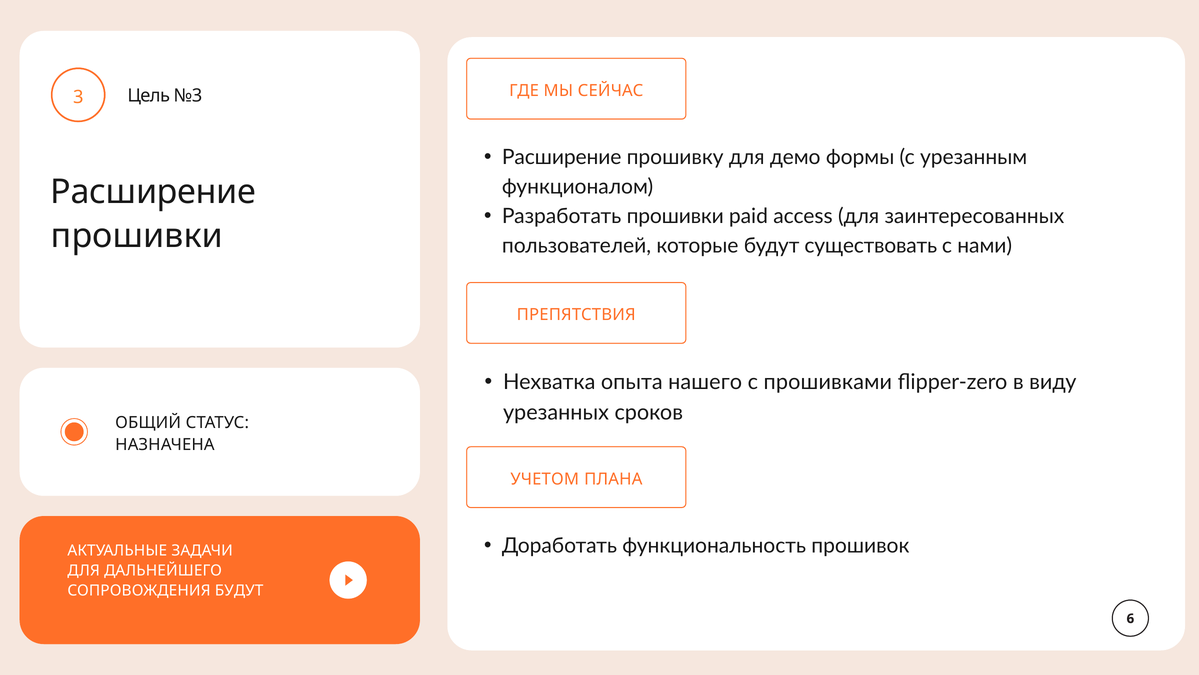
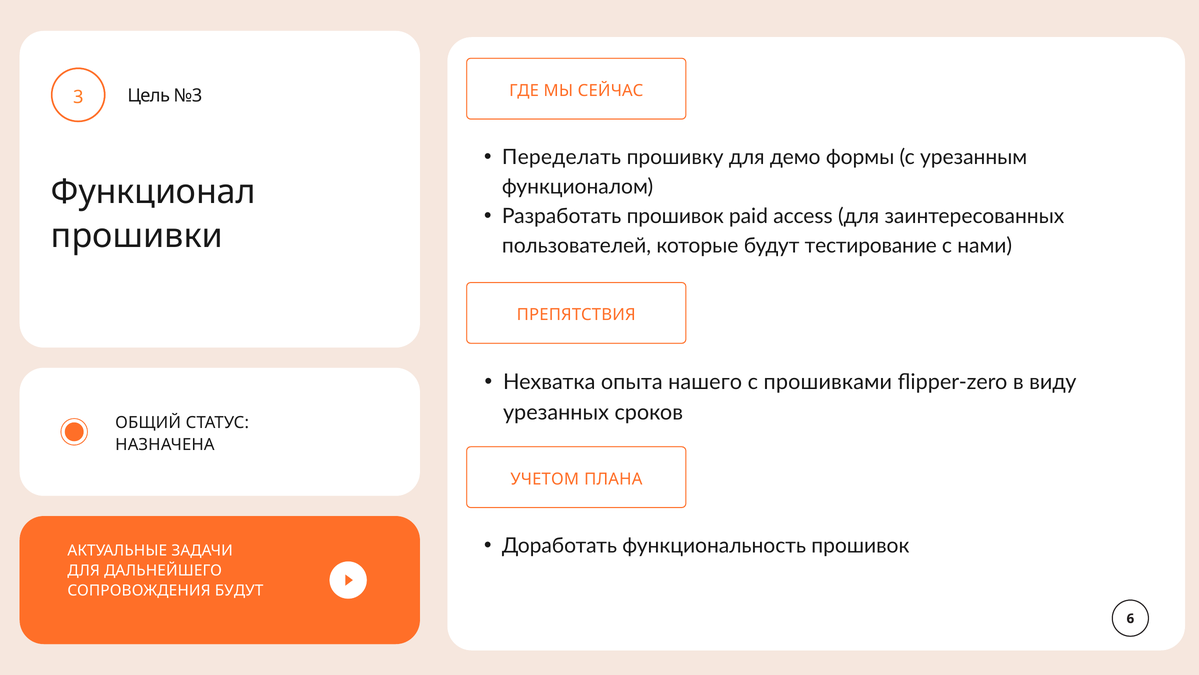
Расширение at (562, 157): Расширение -> Переделать
Расширение at (153, 192): Расширение -> Функционал
Разработать прошивки: прошивки -> прошивок
существовать: существовать -> тестирование
